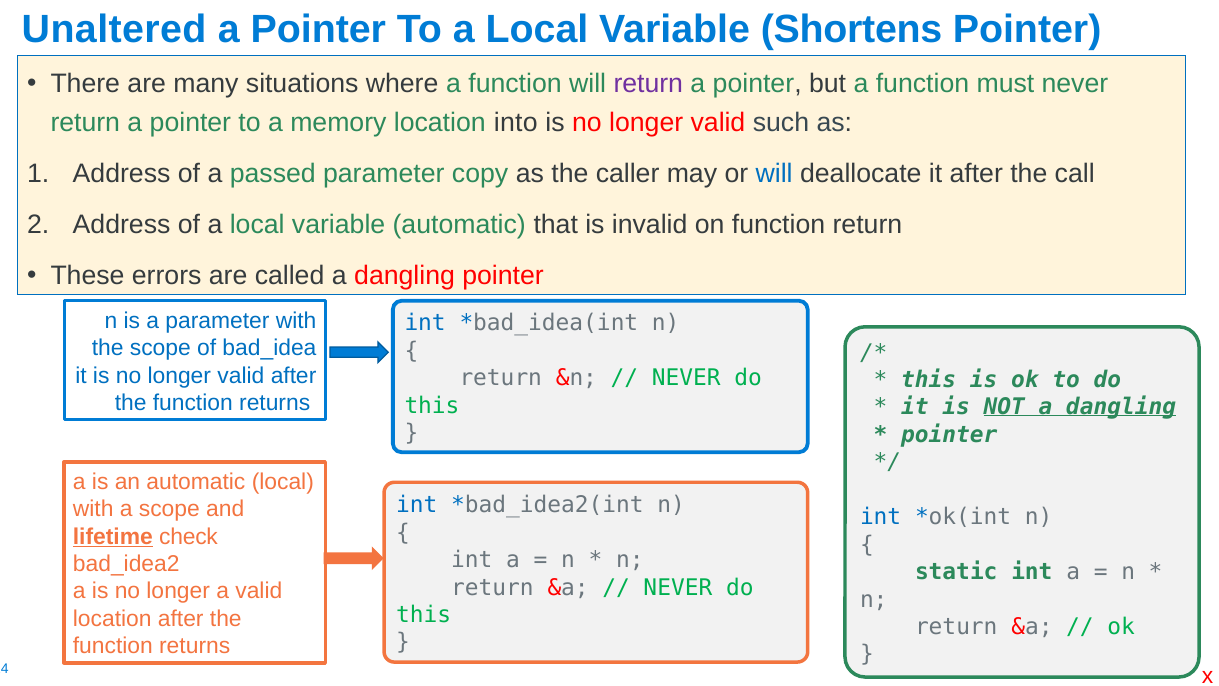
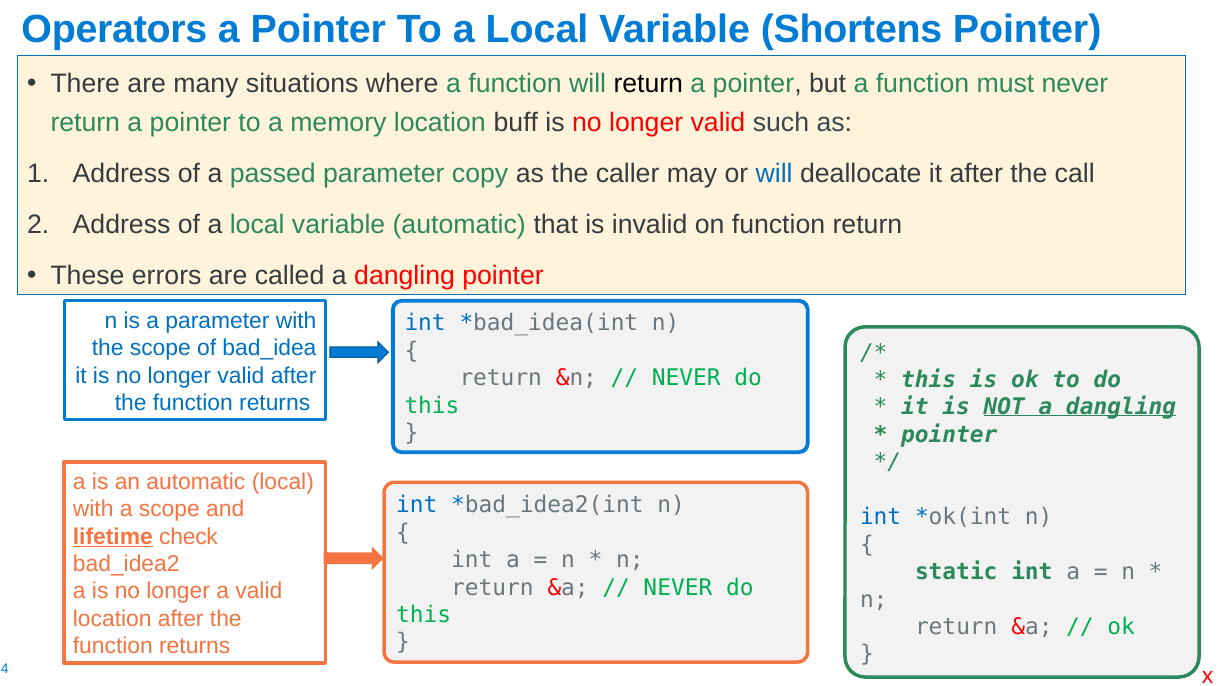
Unaltered: Unaltered -> Operators
return at (648, 84) colour: purple -> black
into: into -> buff
